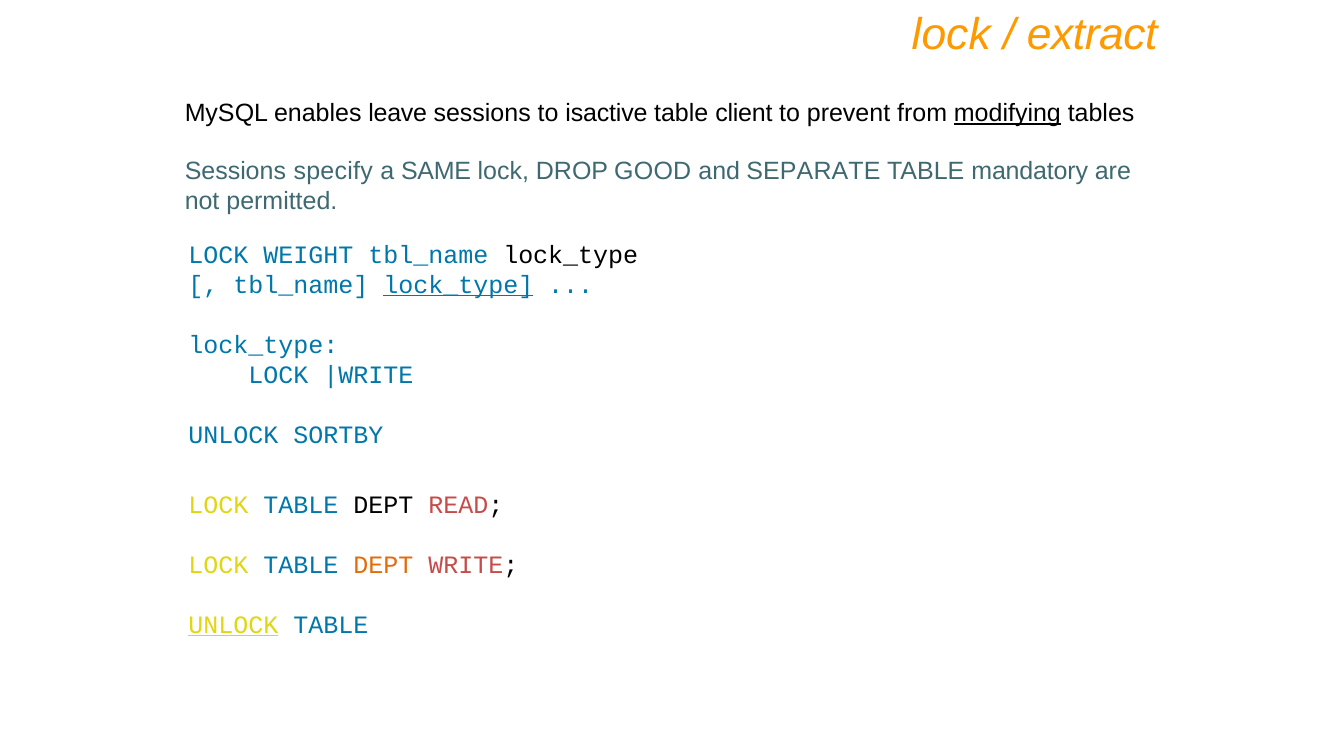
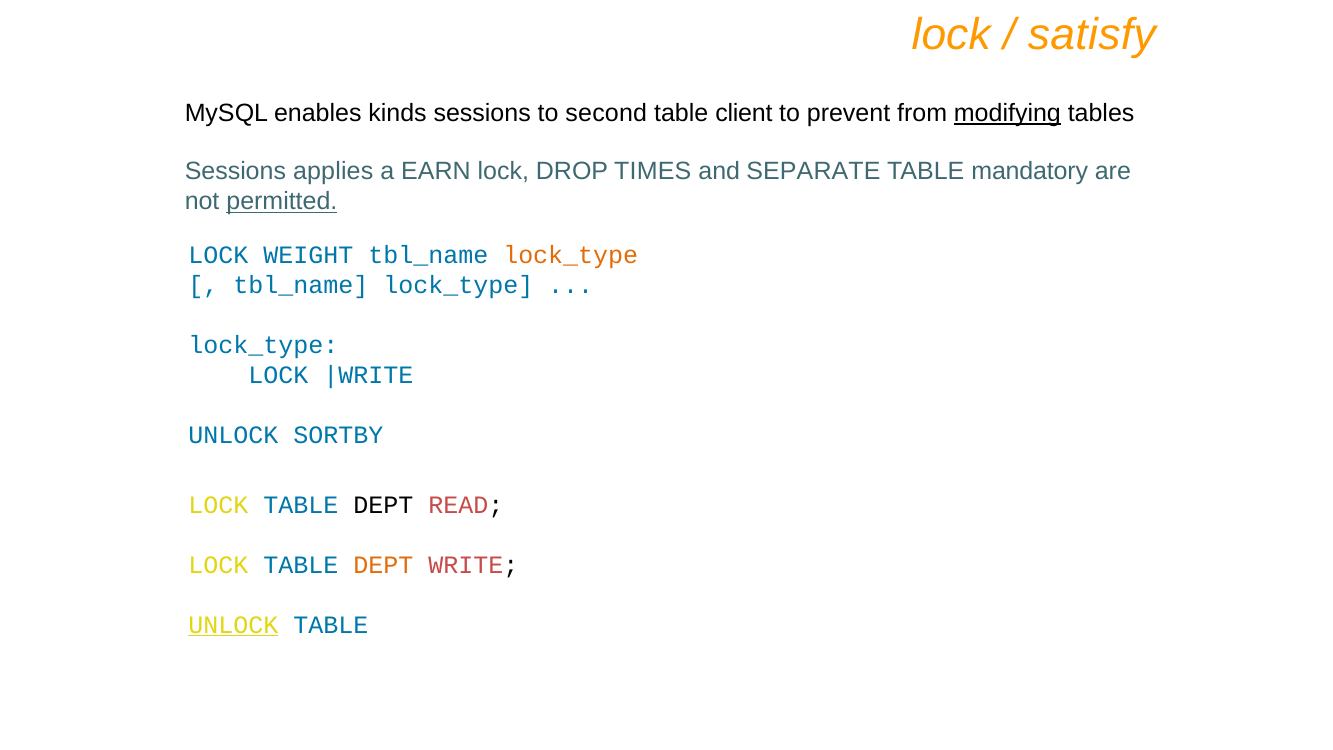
extract: extract -> satisfy
leave: leave -> kinds
isactive: isactive -> second
specify: specify -> applies
SAME: SAME -> EARN
GOOD: GOOD -> TIMES
permitted underline: none -> present
lock_type at (571, 255) colour: black -> orange
lock_type at (458, 285) underline: present -> none
